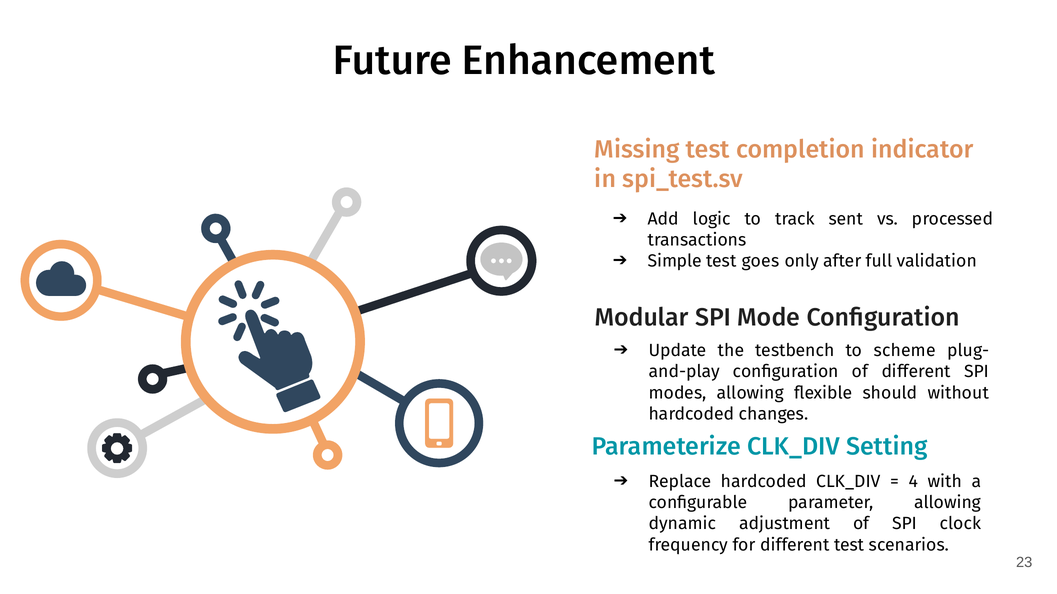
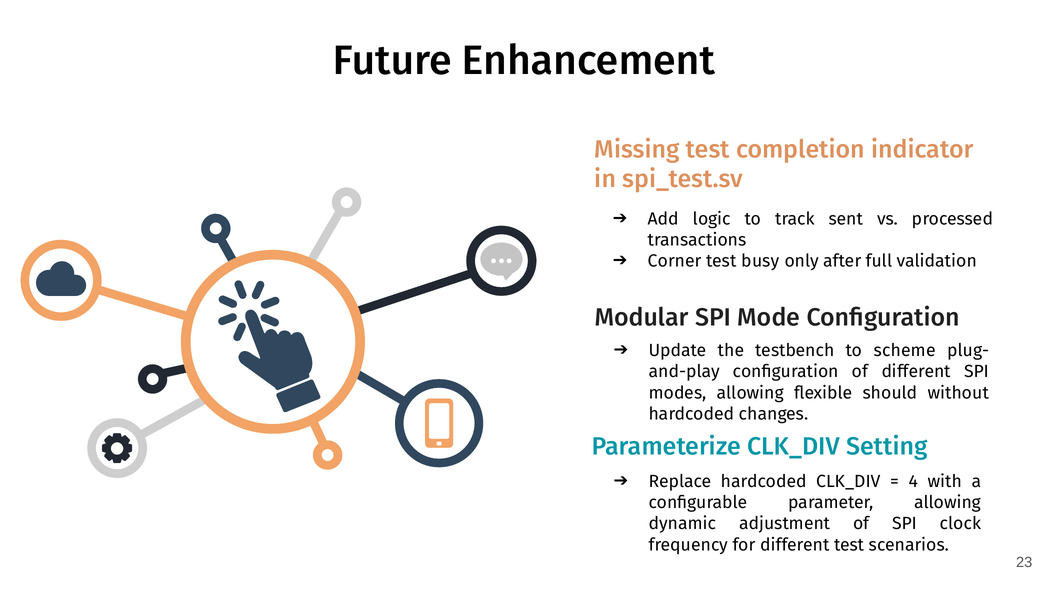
Simple: Simple -> Corner
goes: goes -> busy
